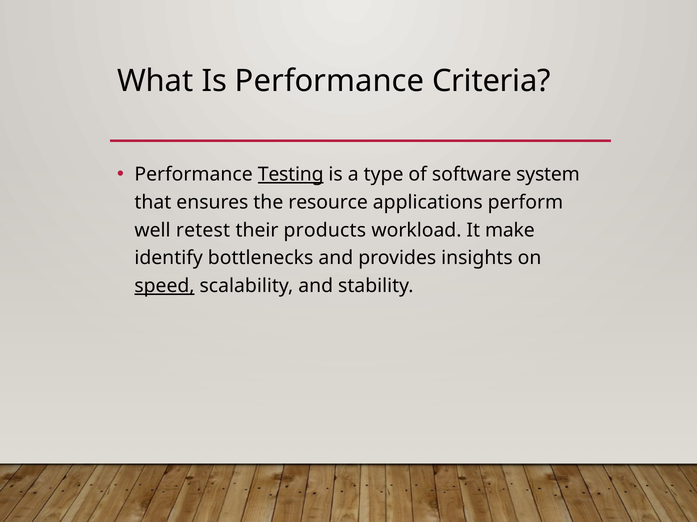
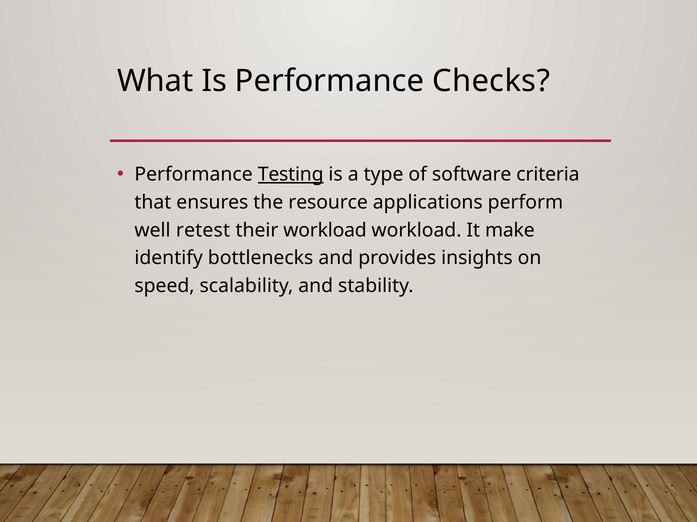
Criteria: Criteria -> Checks
system: system -> criteria
their products: products -> workload
speed underline: present -> none
